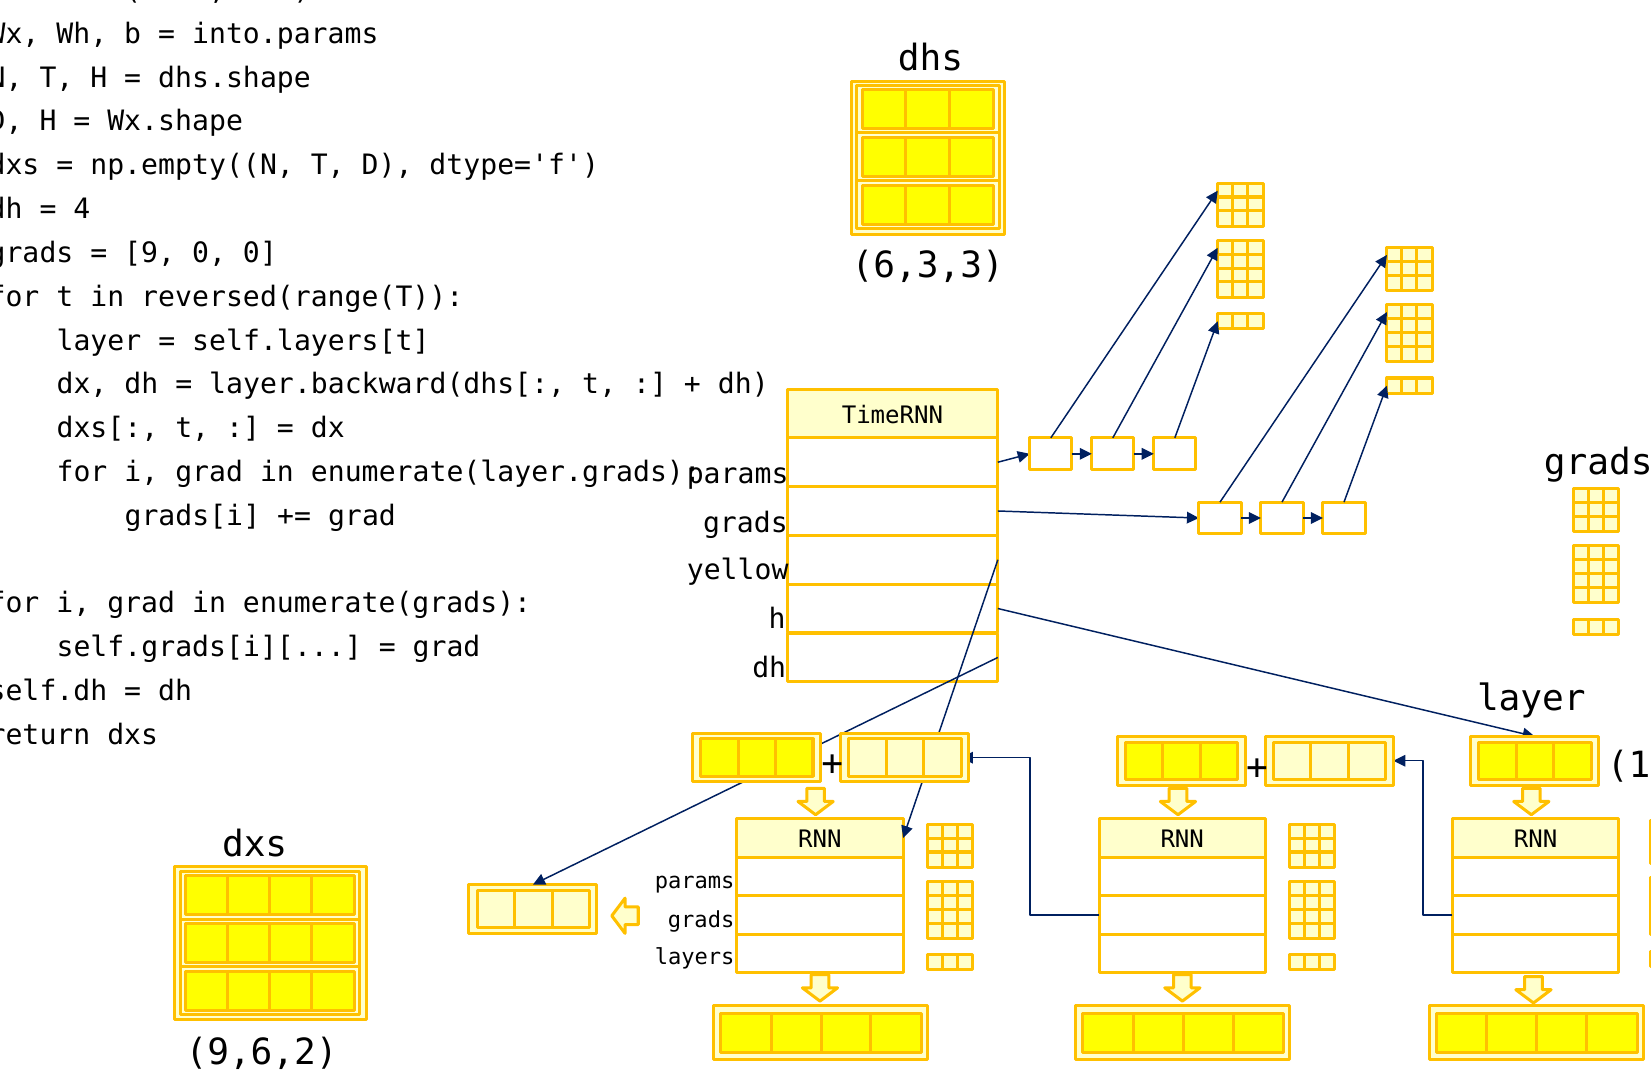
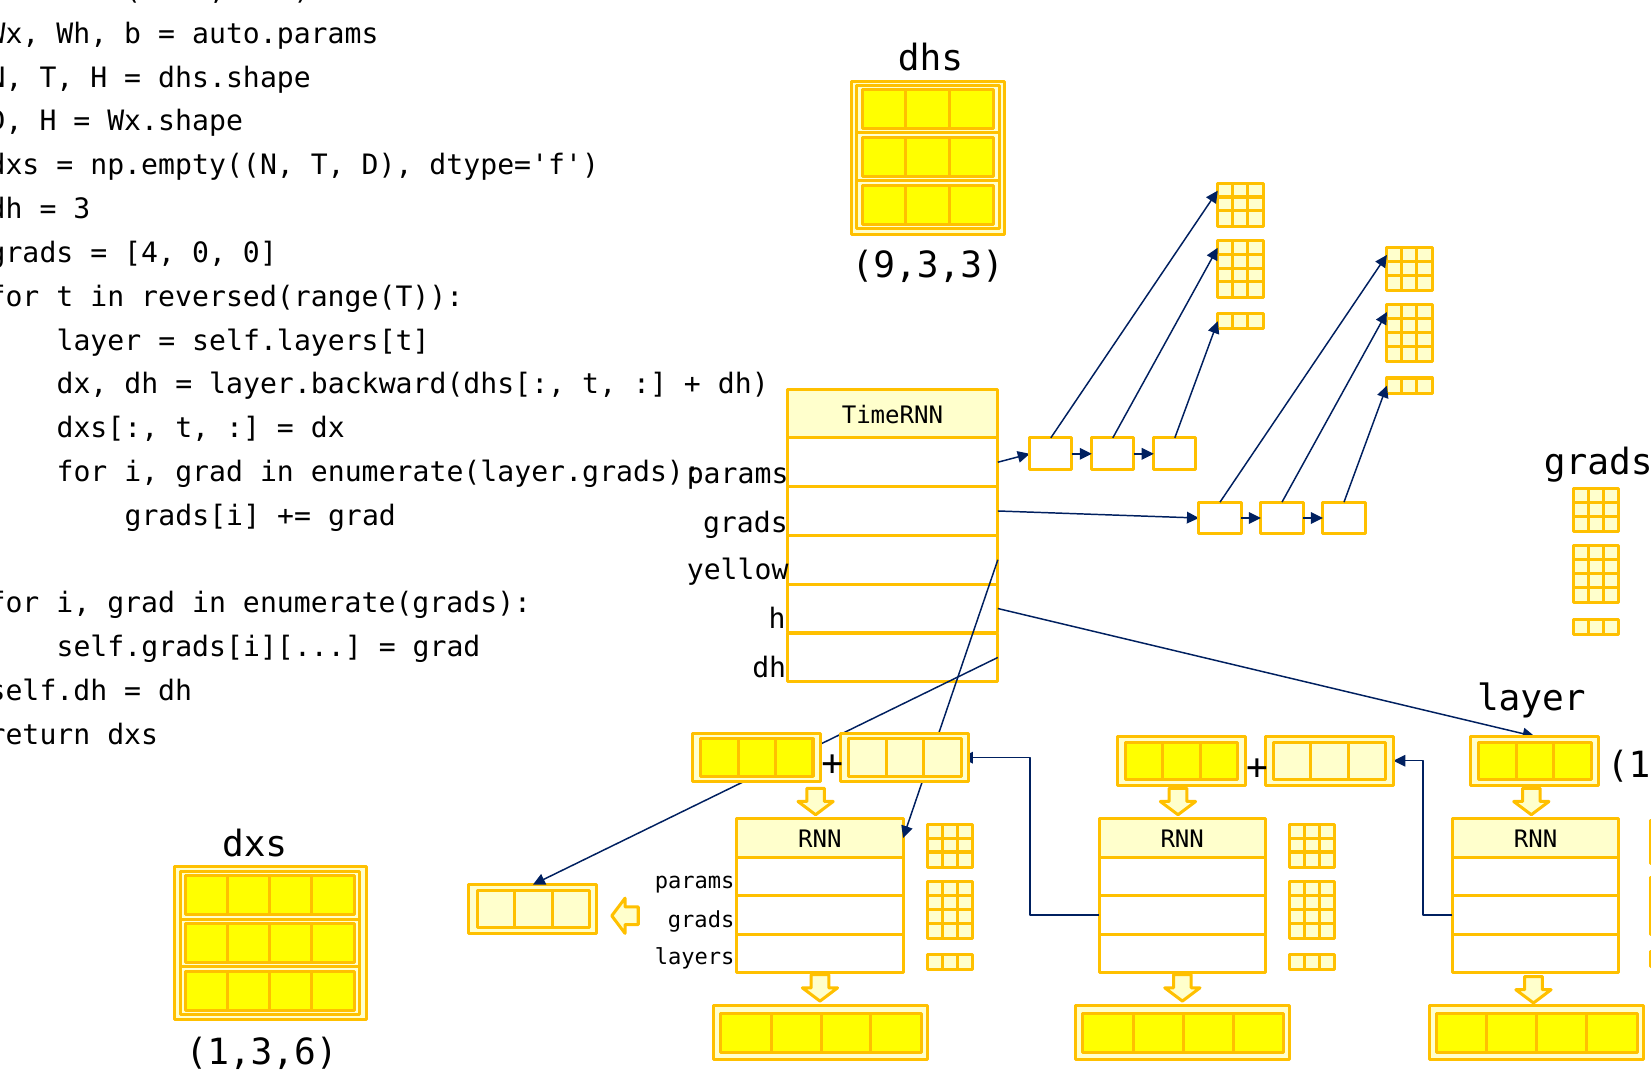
into.params: into.params -> auto.params
4: 4 -> 3
9: 9 -> 4
6,3,3: 6,3,3 -> 9,3,3
9,6,2: 9,6,2 -> 1,3,6
